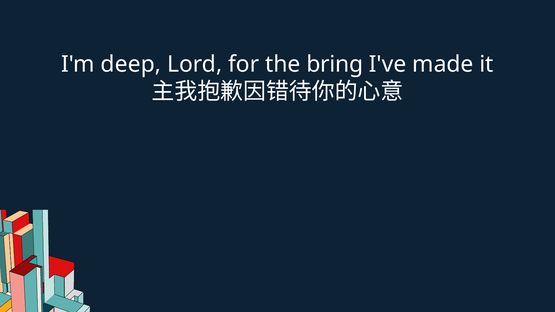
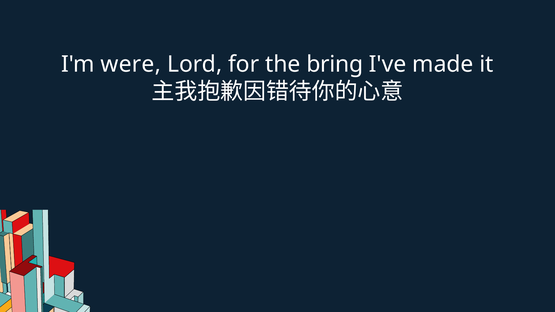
deep: deep -> were
